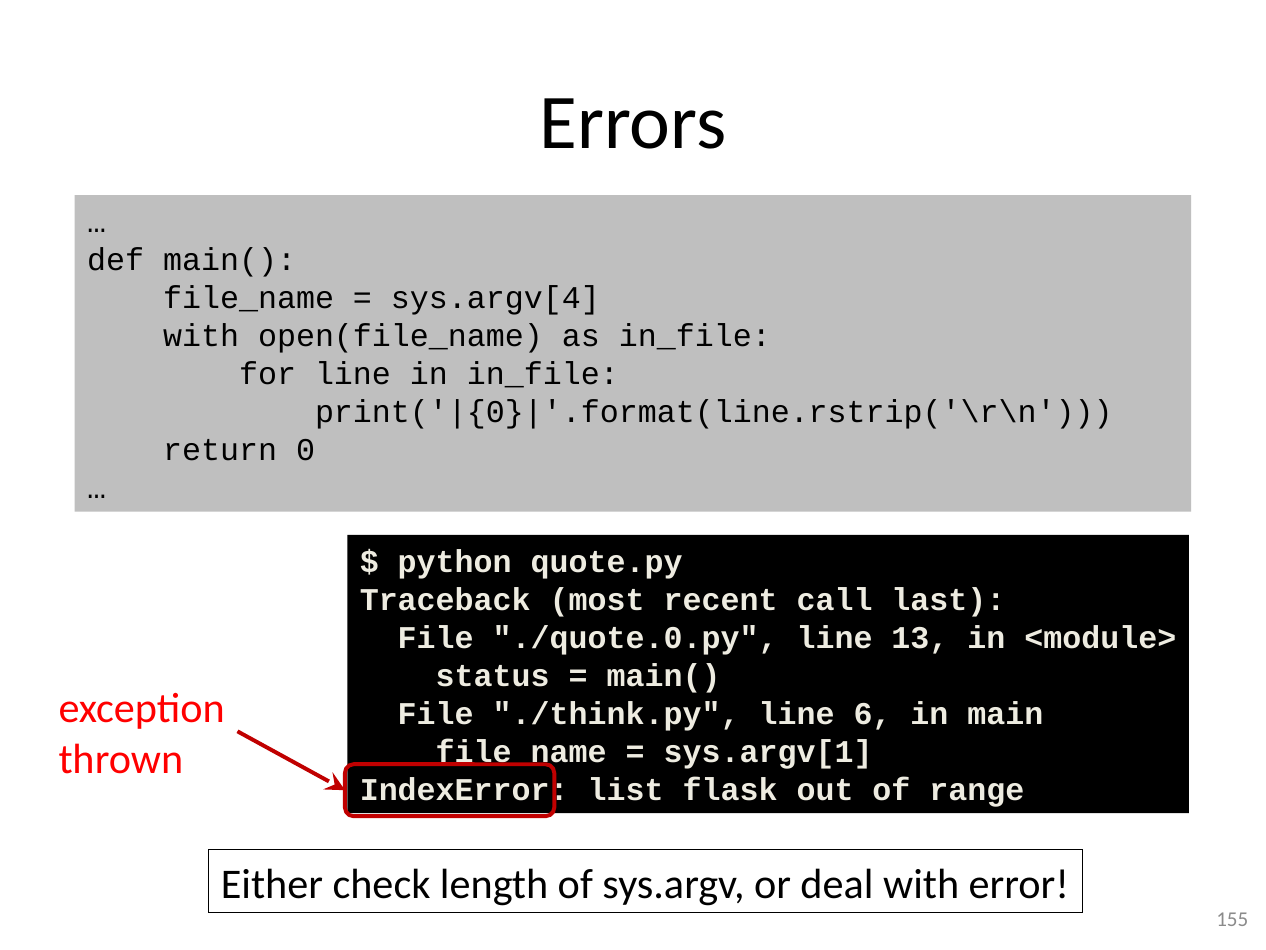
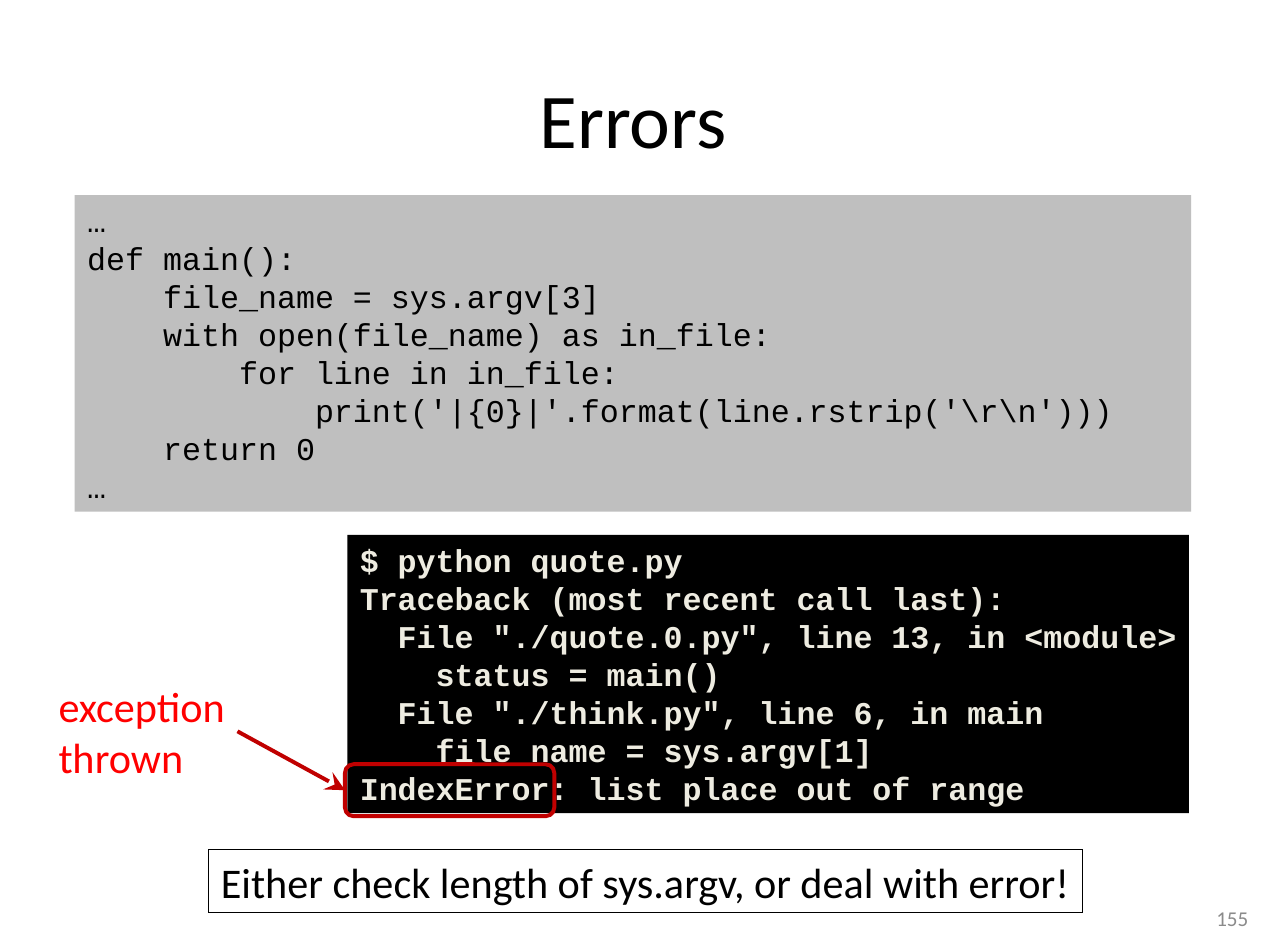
sys.argv[4: sys.argv[4 -> sys.argv[3
flask: flask -> place
